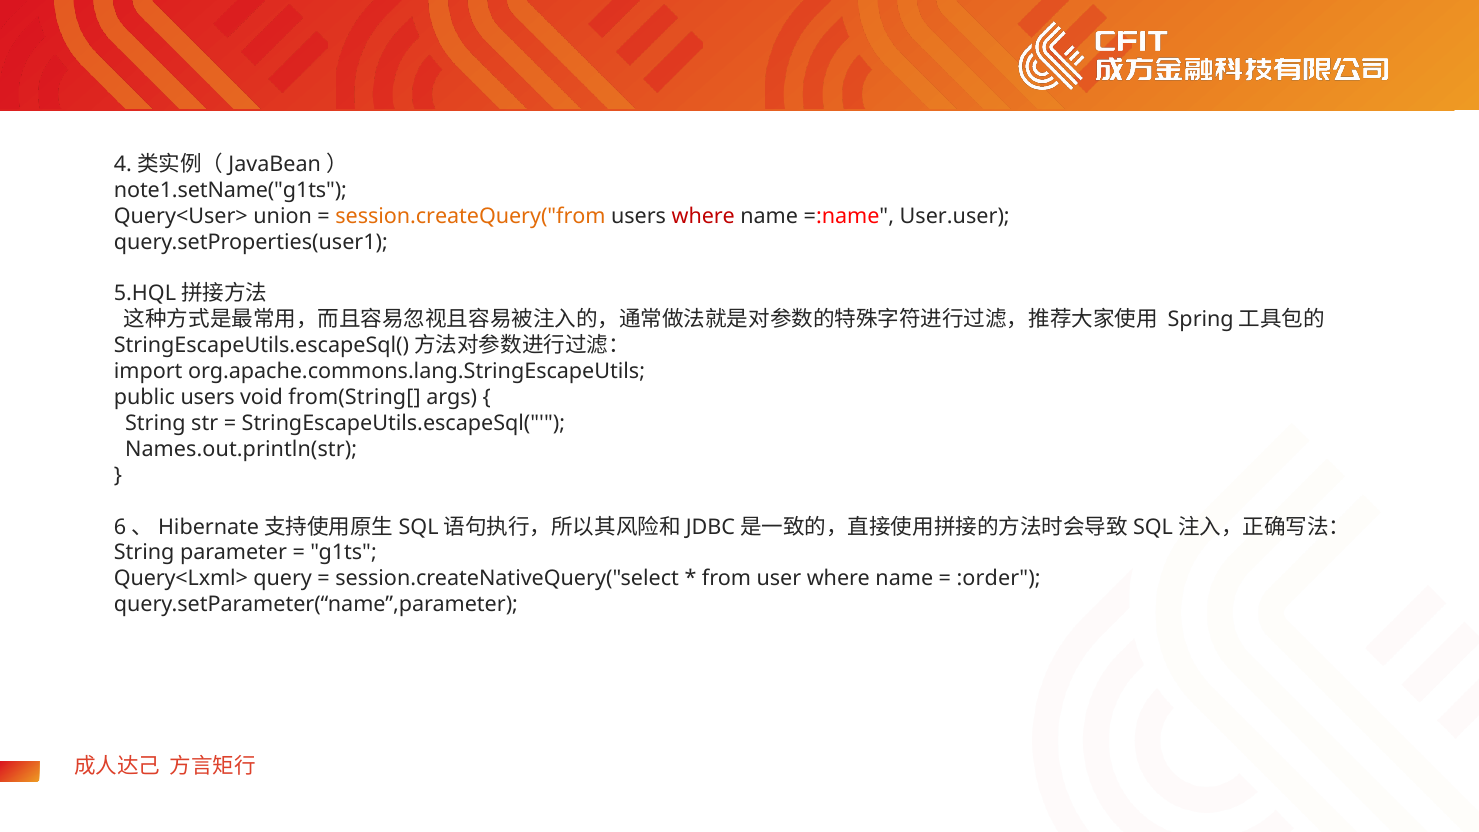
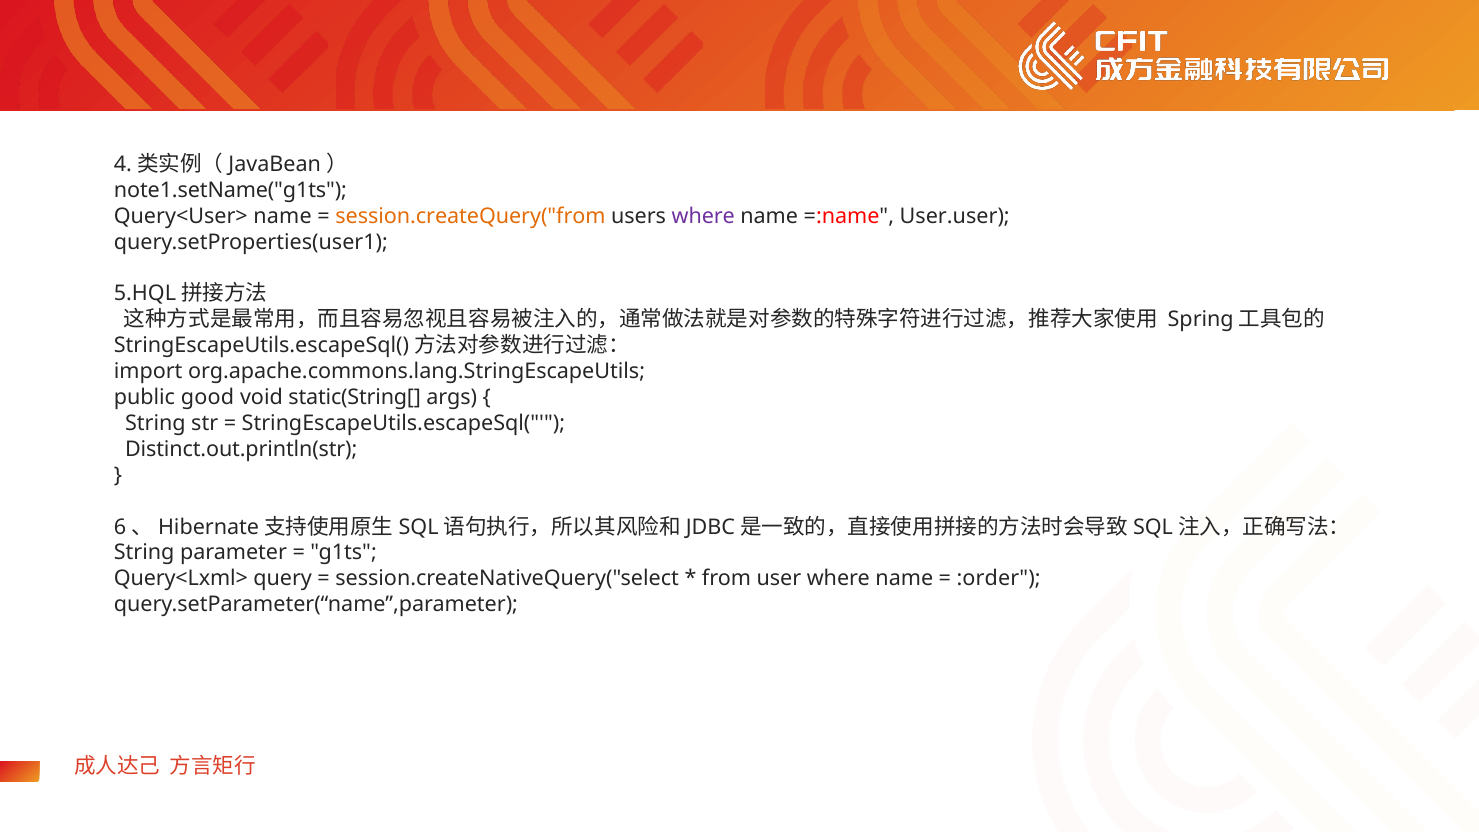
Query<User> union: union -> name
where at (703, 216) colour: red -> purple
public users: users -> good
from(String[: from(String[ -> static(String[
Names.out.println(str: Names.out.println(str -> Distinct.out.println(str
